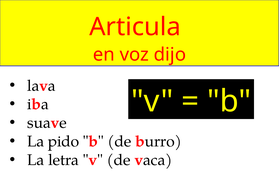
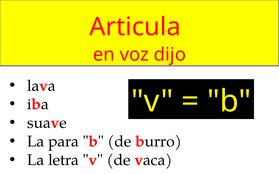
pido: pido -> para
